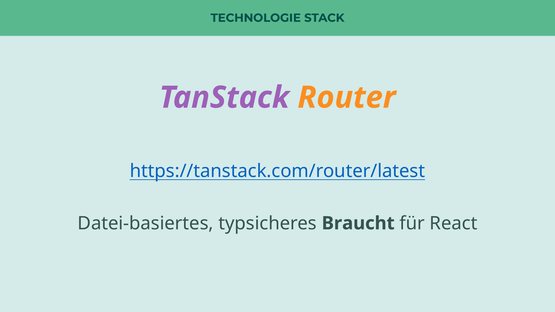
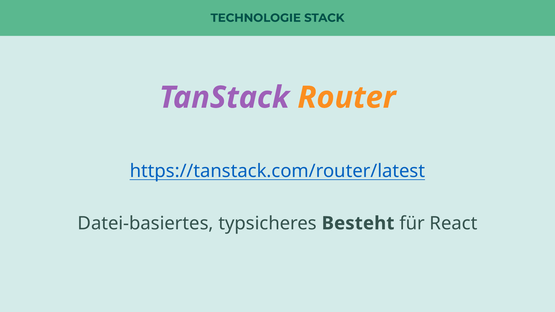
Braucht: Braucht -> Besteht
